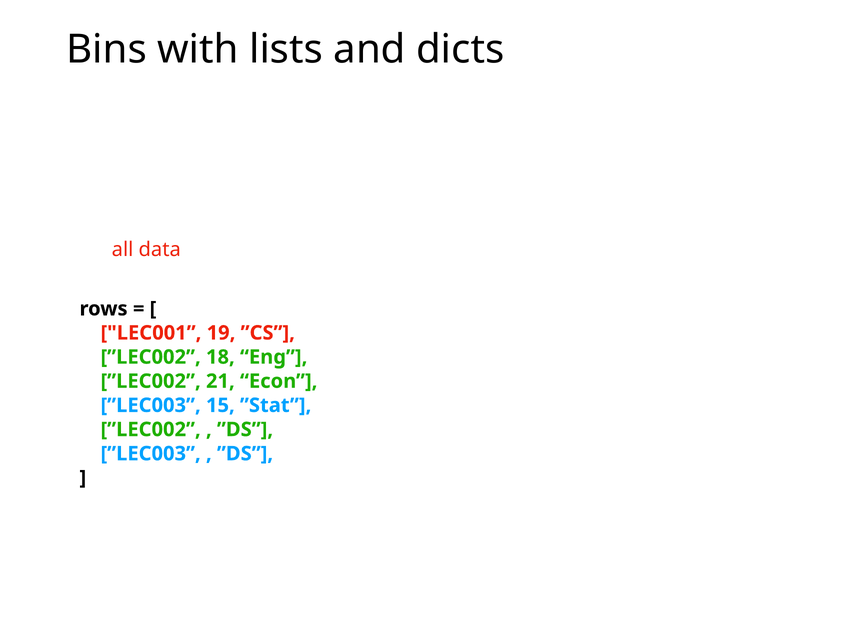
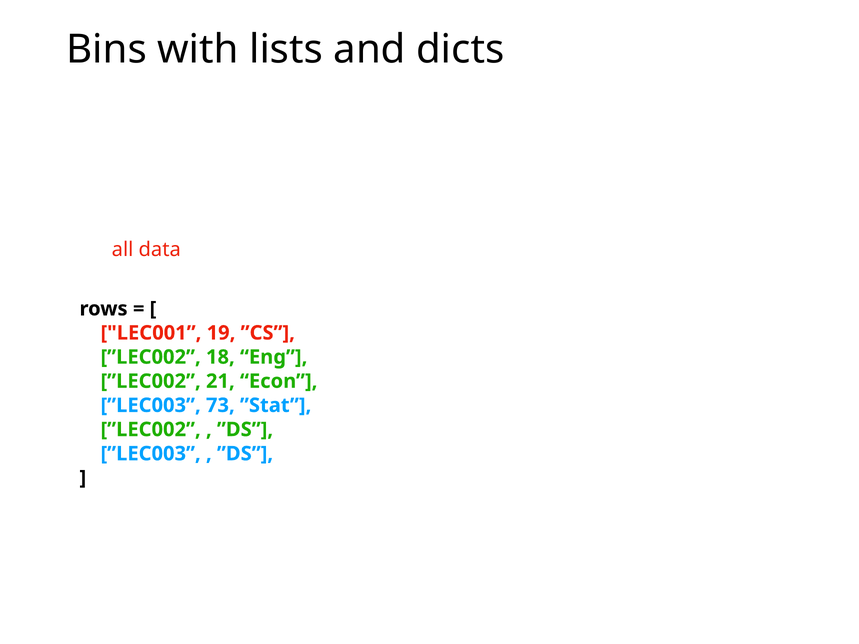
15: 15 -> 73
